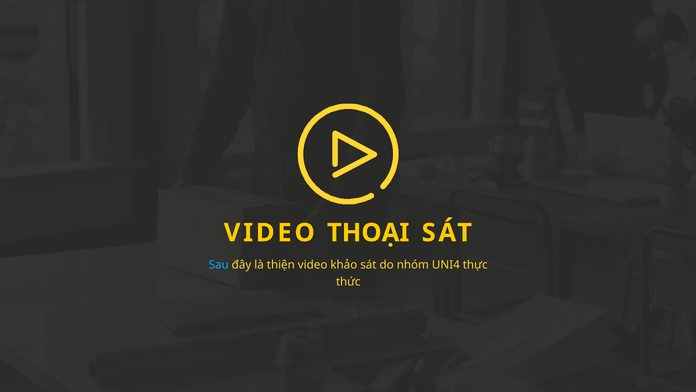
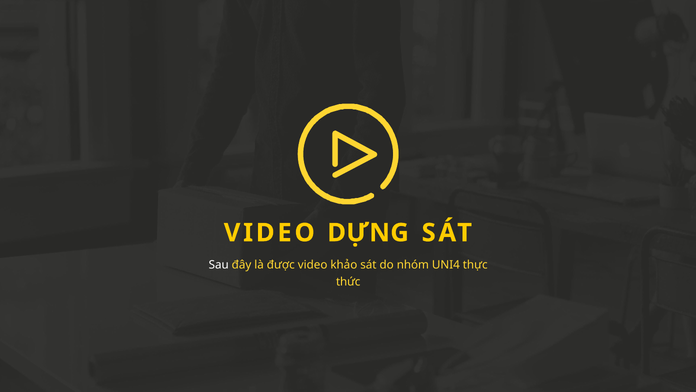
THOẠI: THOẠI -> DỰNG
Sau colour: light blue -> white
thiện: thiện -> được
